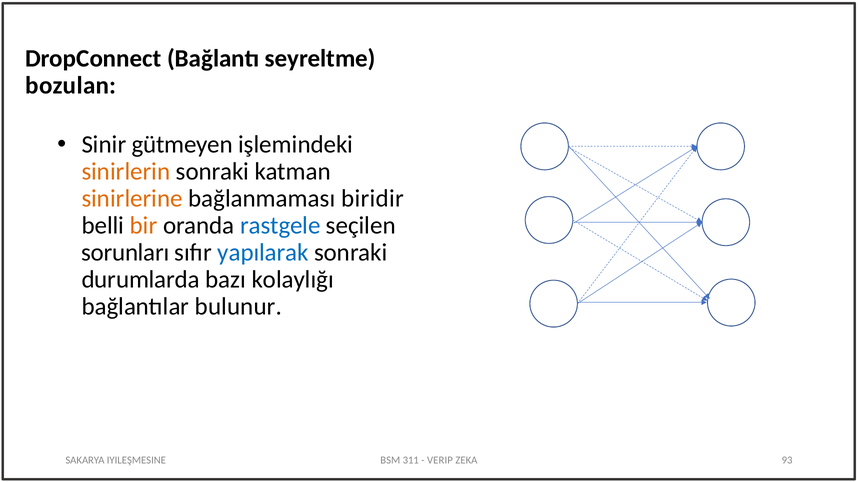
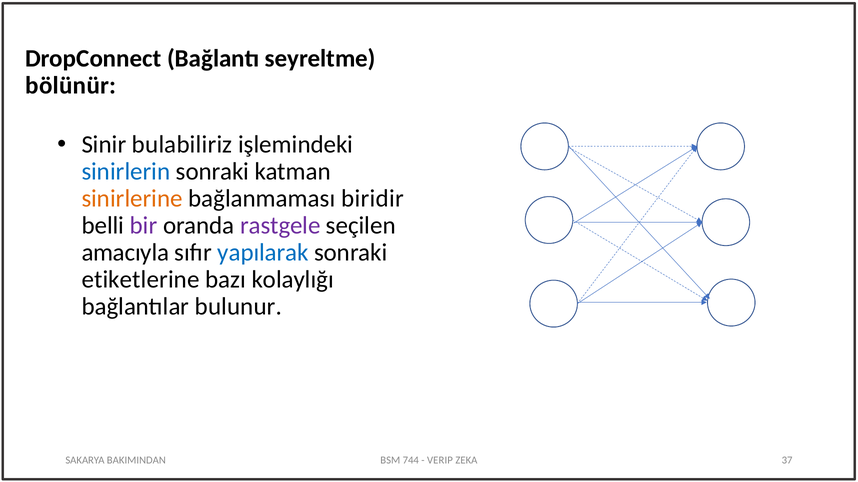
bozulan: bozulan -> bölünür
gütmeyen: gütmeyen -> bulabiliriz
sinirlerin colour: orange -> blue
bir colour: orange -> purple
rastgele colour: blue -> purple
sorunları: sorunları -> amacıyla
durumlarda: durumlarda -> etiketlerine
311: 311 -> 744
93: 93 -> 37
IYILEŞMESINE: IYILEŞMESINE -> BAKIMINDAN
